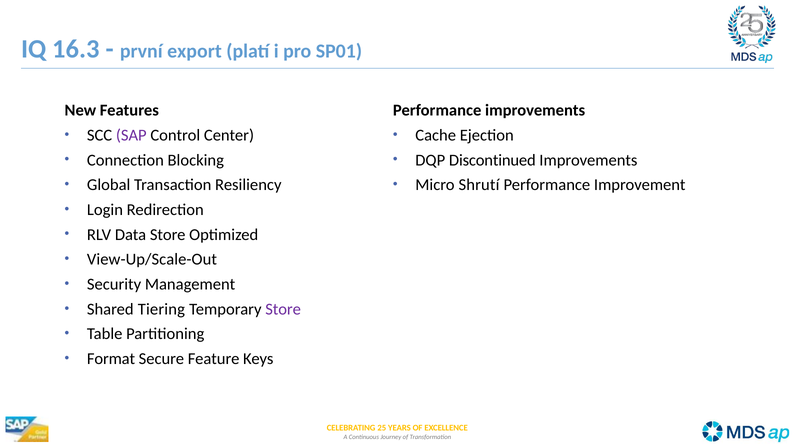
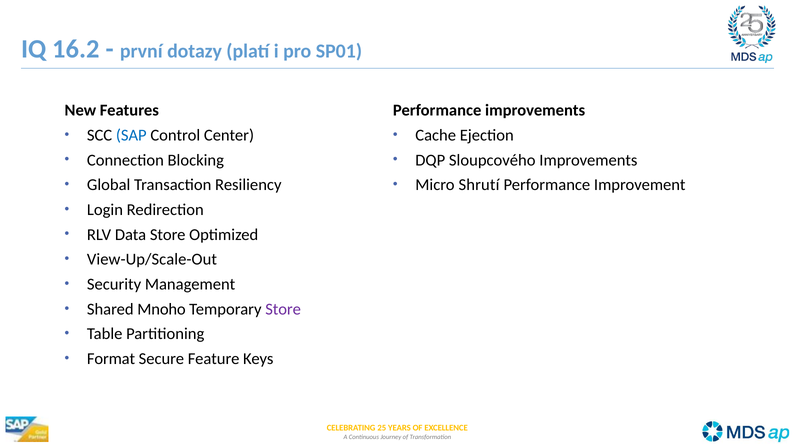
16.3: 16.3 -> 16.2
export: export -> dotazy
SAP colour: purple -> blue
Discontinued: Discontinued -> Sloupcového
Tiering: Tiering -> Mnoho
